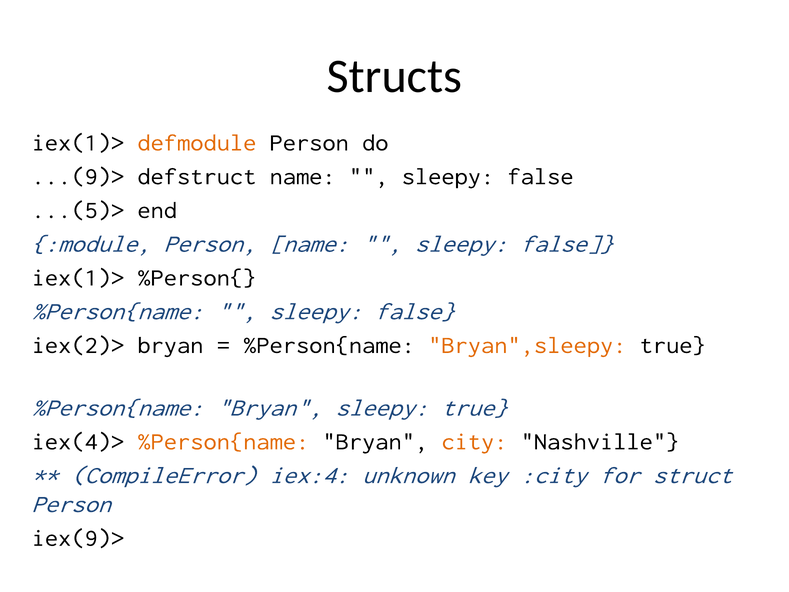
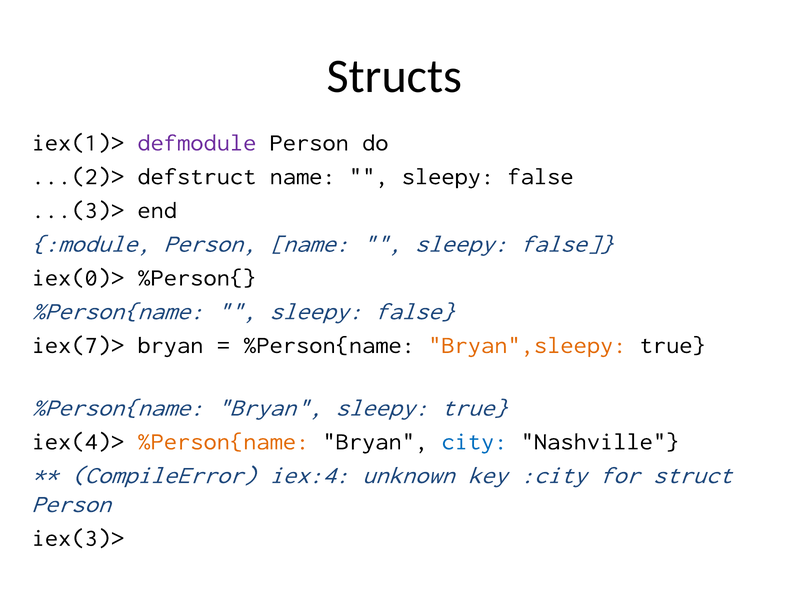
defmodule colour: orange -> purple
...(9)>: ...(9)> -> ...(2)>
...(5)>: ...(5)> -> ...(3)>
iex(1)> at (78, 277): iex(1)> -> iex(0)>
iex(2)>: iex(2)> -> iex(7)>
city colour: orange -> blue
iex(9)>: iex(9)> -> iex(3)>
